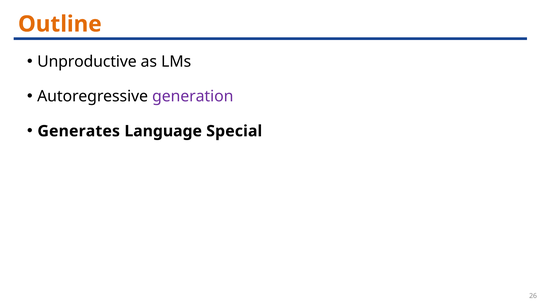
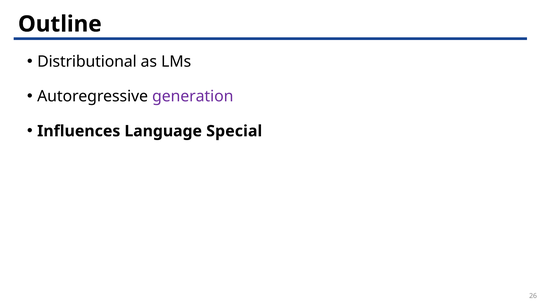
Outline colour: orange -> black
Unproductive: Unproductive -> Distributional
Generates: Generates -> Influences
